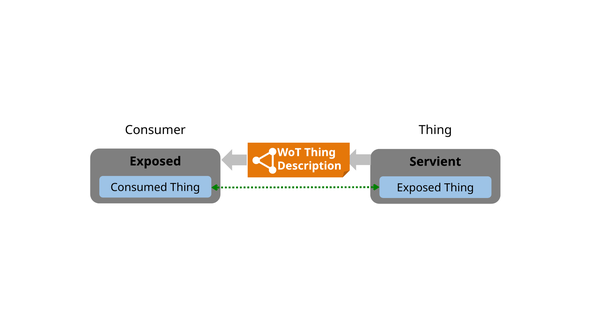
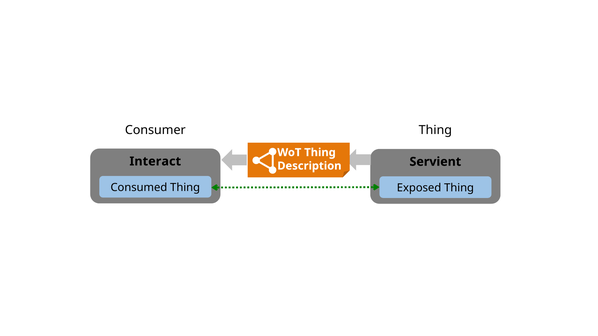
Exposed at (155, 162): Exposed -> Interact
